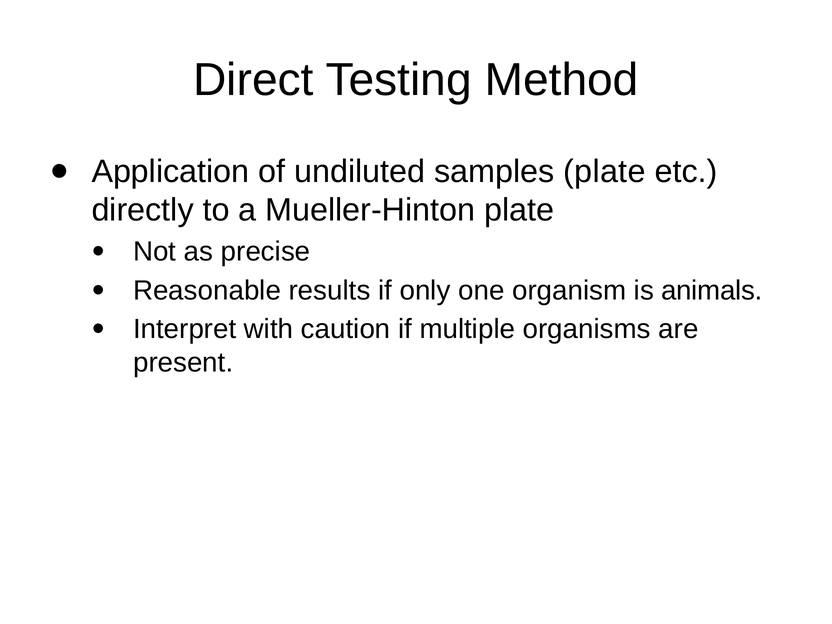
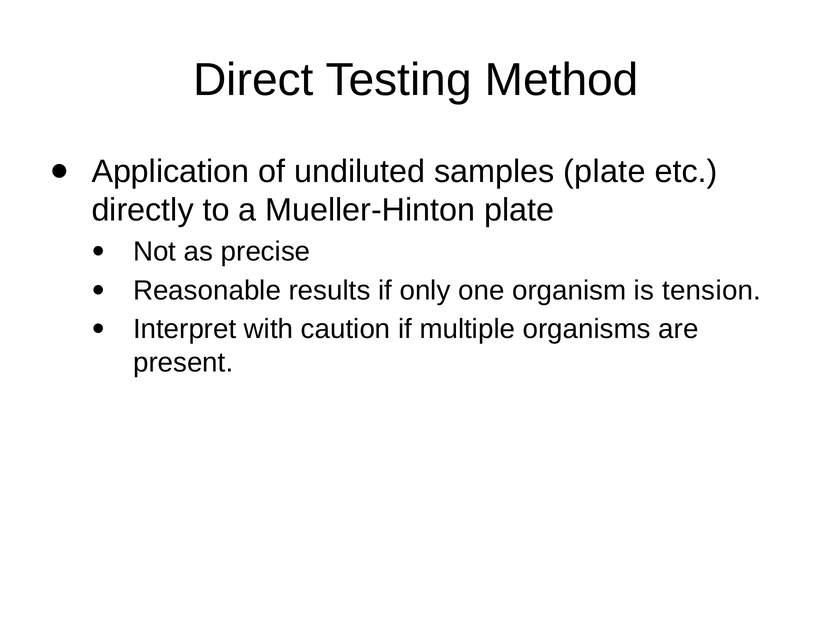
animals: animals -> tension
